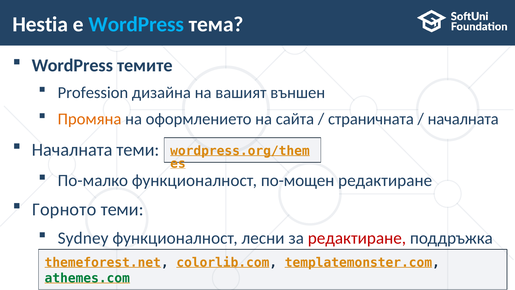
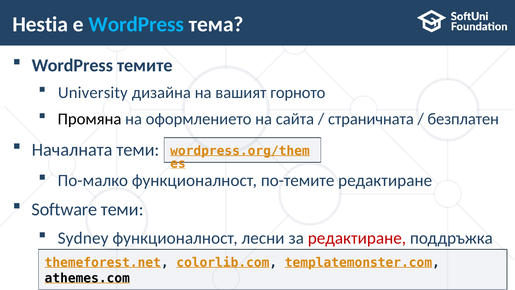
Profession: Profession -> University
външен: външен -> горното
Промяна colour: orange -> black
началната at (463, 119): началната -> безплатен
по-мощен: по-мощен -> по-темите
Горното: Горното -> Software
athemes.com colour: green -> black
